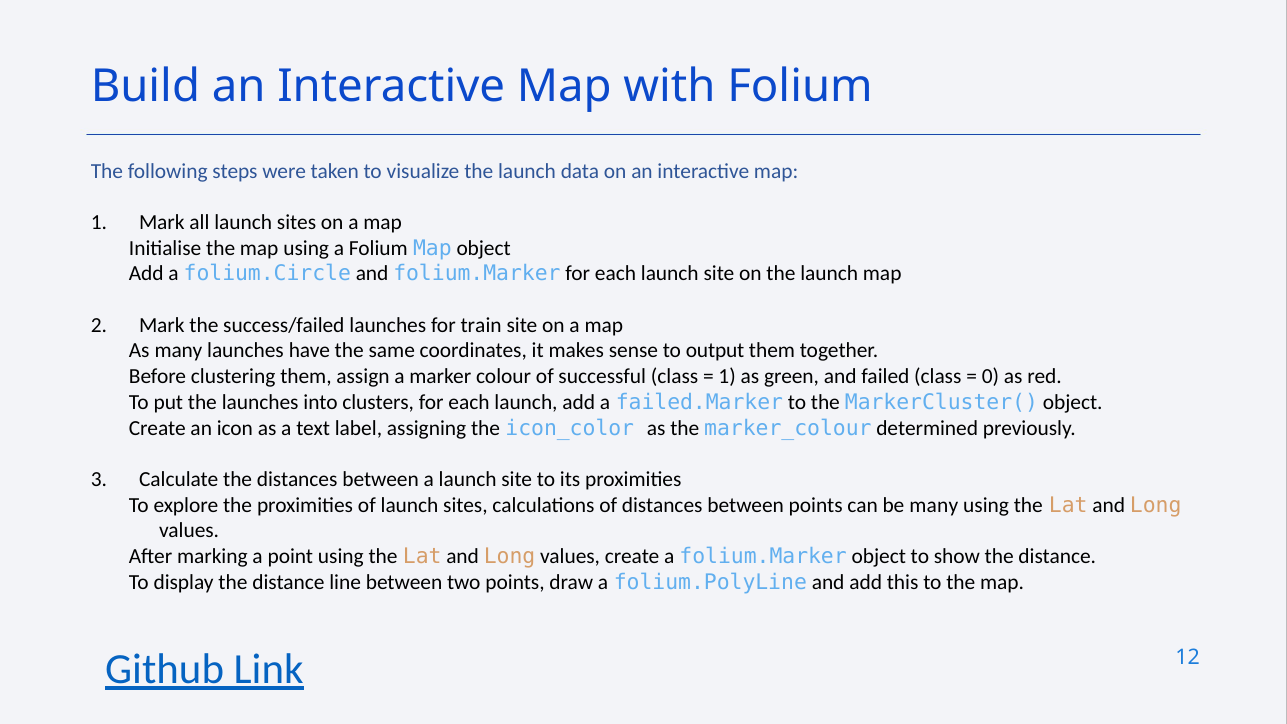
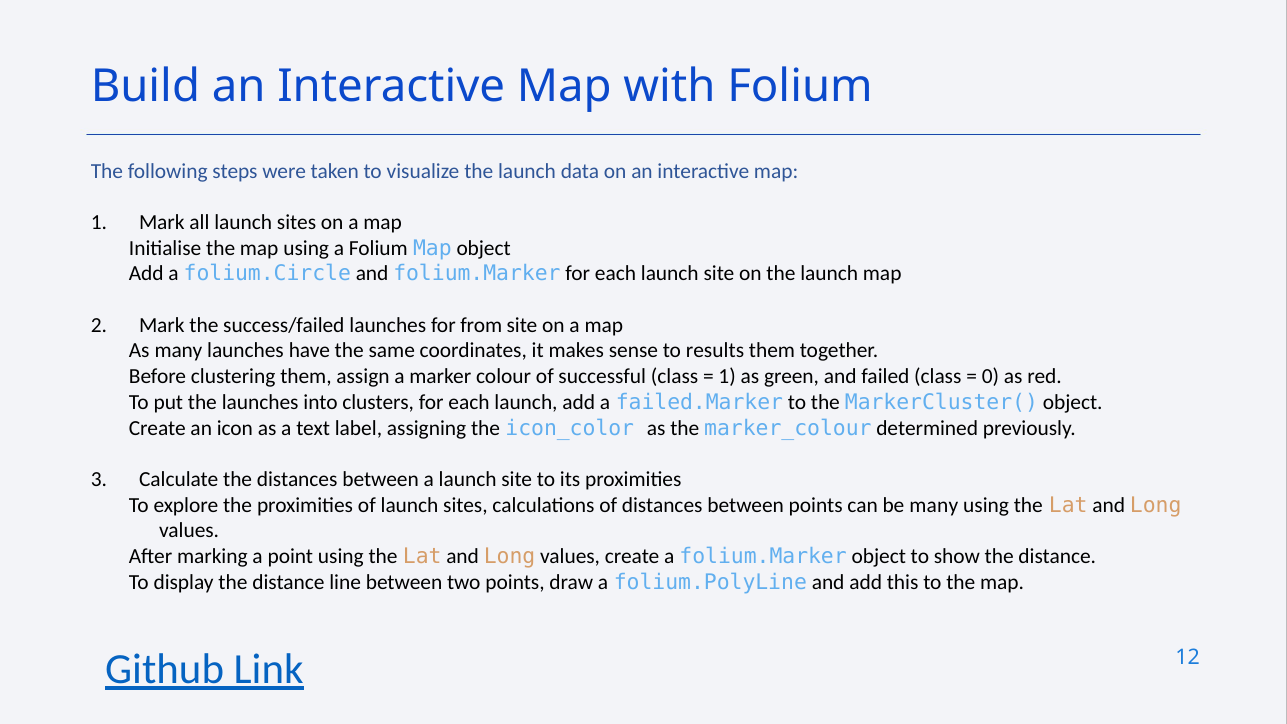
train: train -> from
output: output -> results
